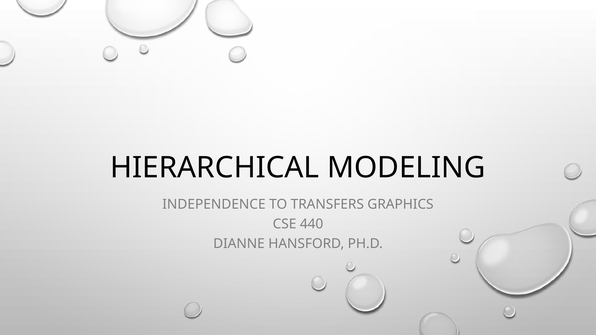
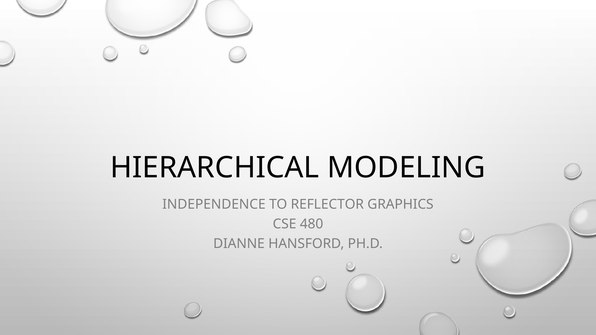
TRANSFERS: TRANSFERS -> REFLECTOR
440: 440 -> 480
